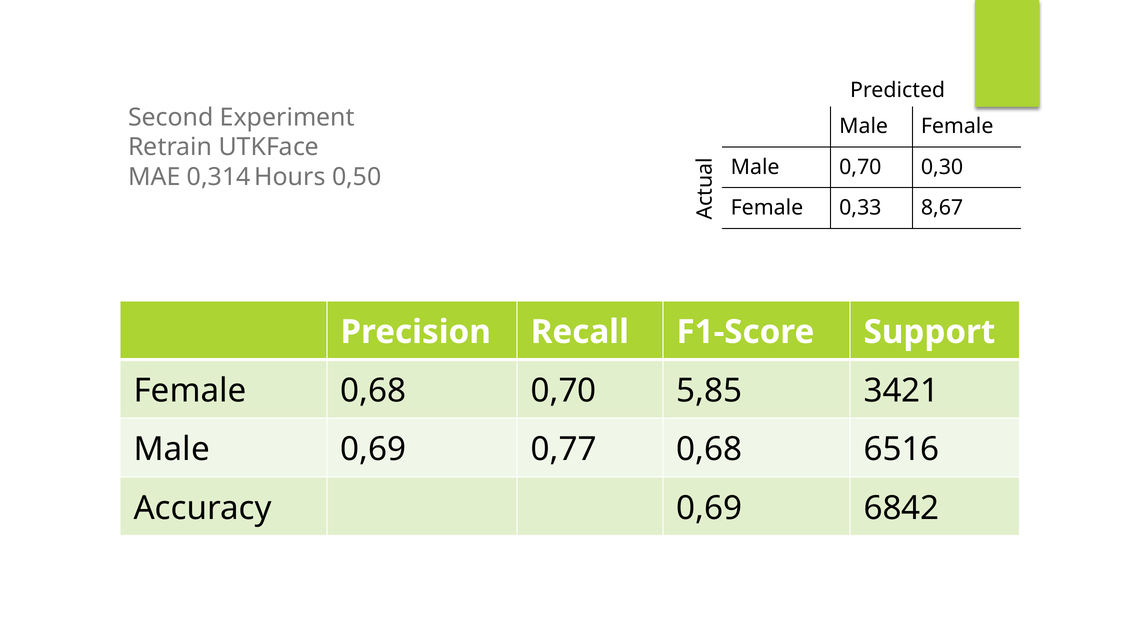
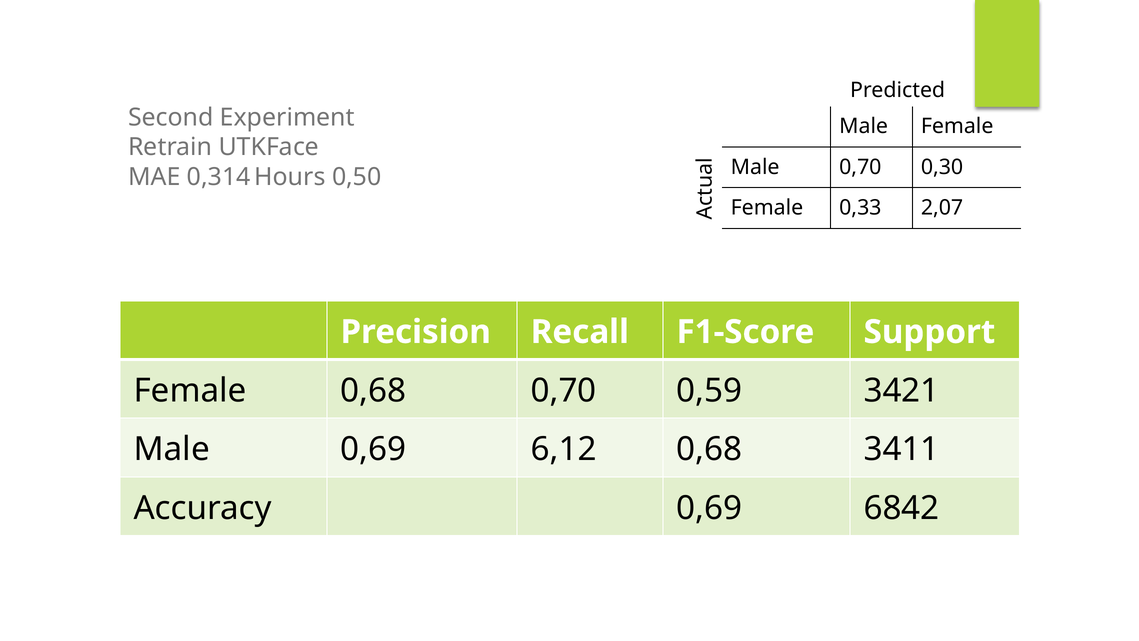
8,67: 8,67 -> 2,07
5,85: 5,85 -> 0,59
0,77: 0,77 -> 6,12
6516: 6516 -> 3411
